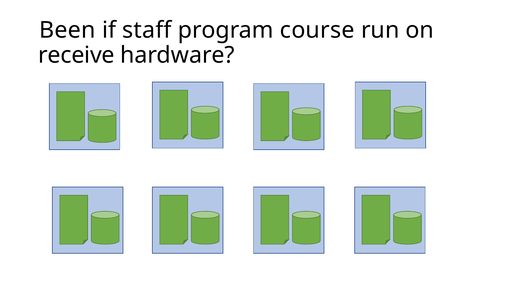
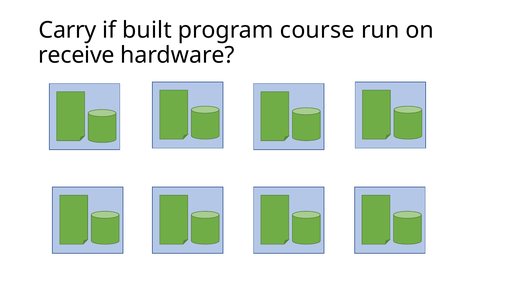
Been: Been -> Carry
staff: staff -> built
